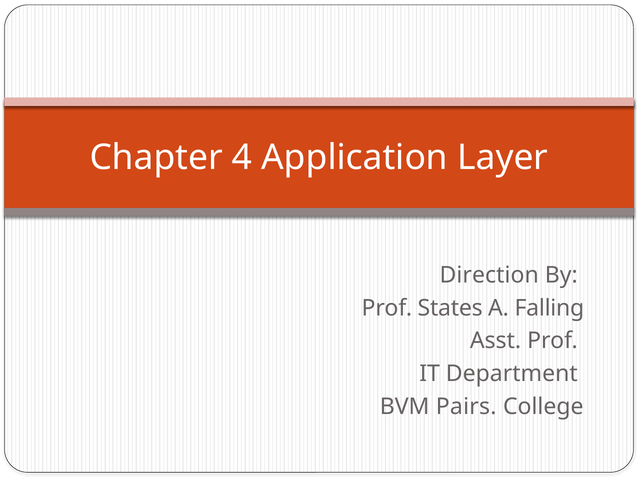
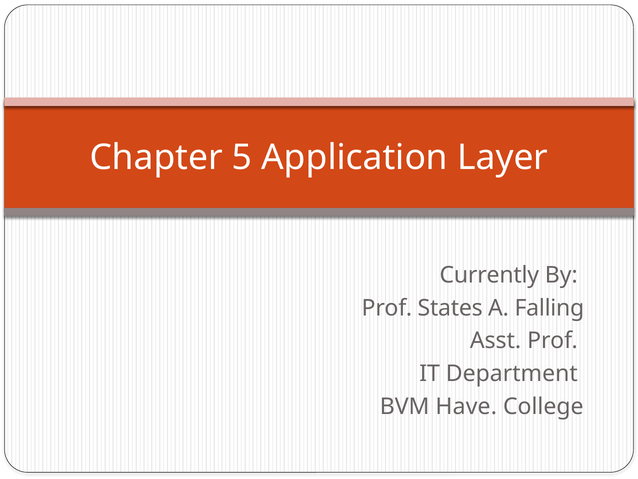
4: 4 -> 5
Direction: Direction -> Currently
Pairs: Pairs -> Have
